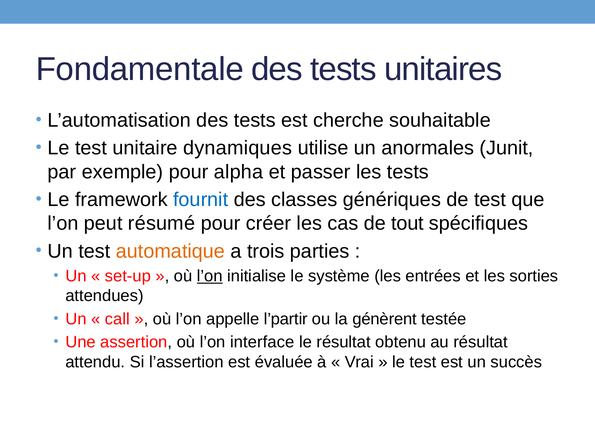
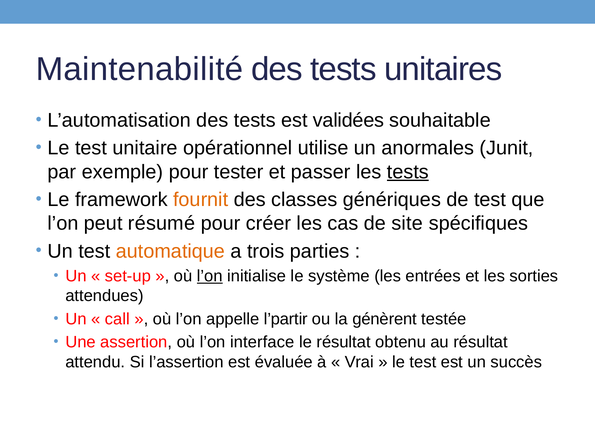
Fondamentale: Fondamentale -> Maintenabilité
cherche: cherche -> validées
dynamiques: dynamiques -> opérationnel
alpha: alpha -> tester
tests at (408, 172) underline: none -> present
fournit colour: blue -> orange
tout: tout -> site
